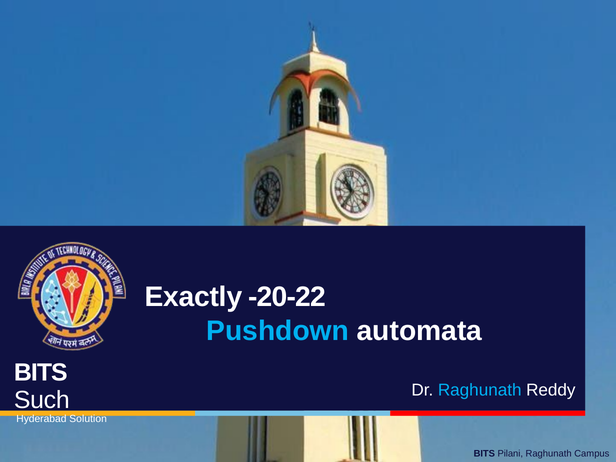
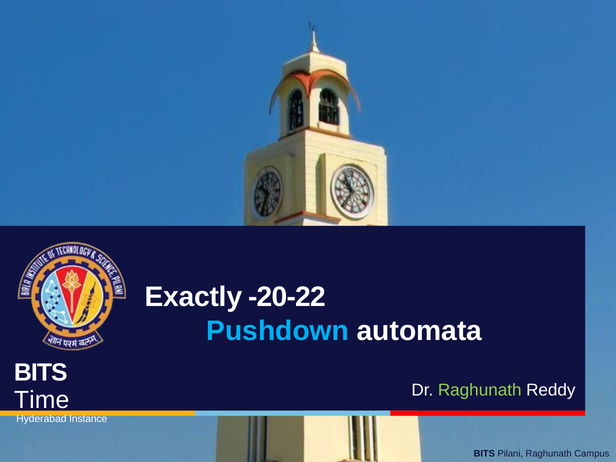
Raghunath at (480, 390) colour: light blue -> light green
Such: Such -> Time
Solution: Solution -> Instance
